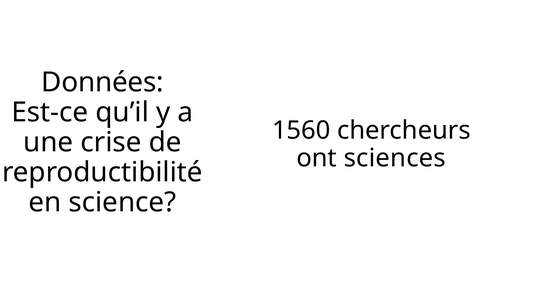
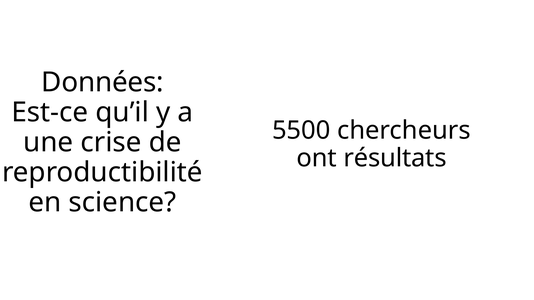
1560: 1560 -> 5500
sciences: sciences -> résultats
